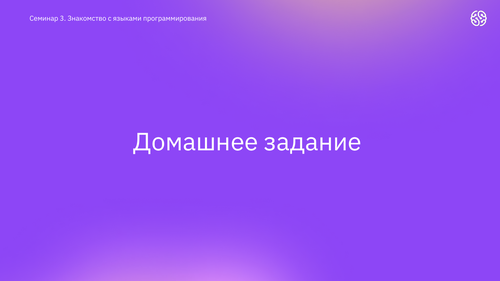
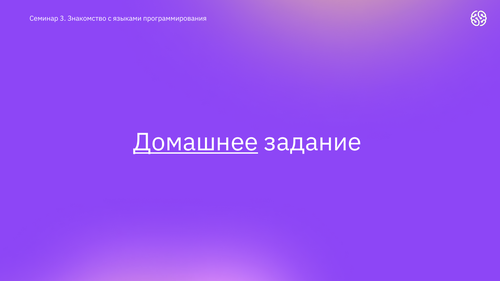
Домашнее underline: none -> present
